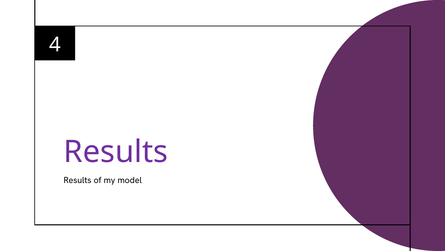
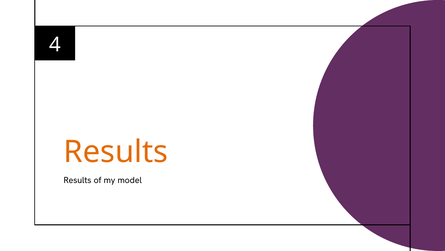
Results at (116, 152) colour: purple -> orange
